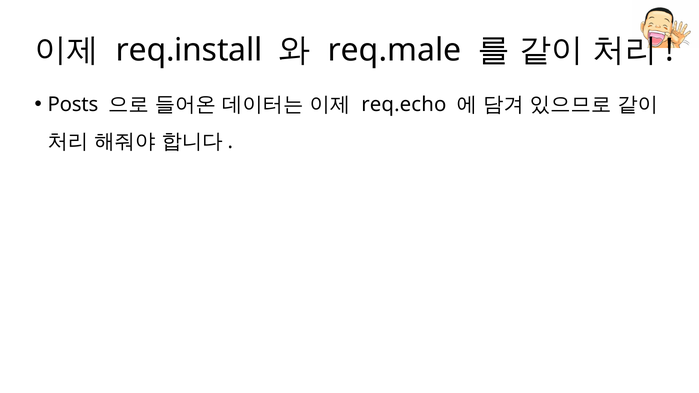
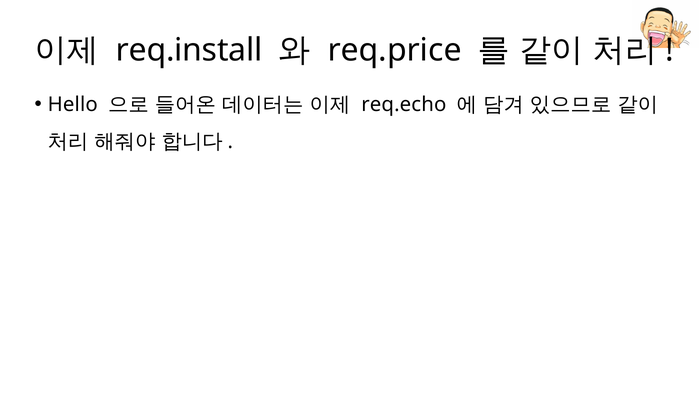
req.male: req.male -> req.price
Posts: Posts -> Hello
